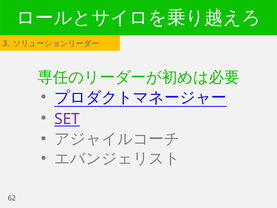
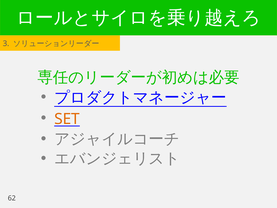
SET colour: purple -> orange
